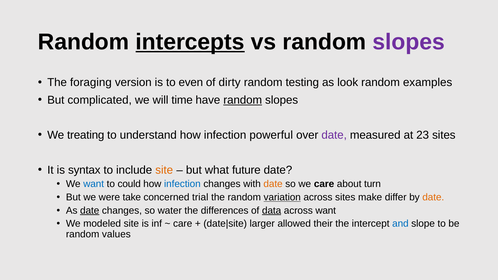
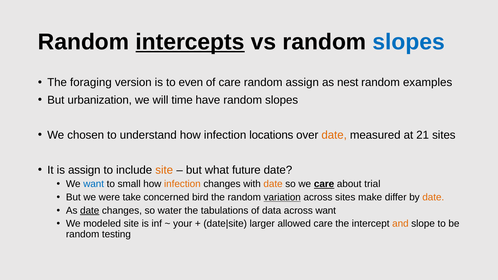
slopes at (409, 42) colour: purple -> blue
of dirty: dirty -> care
random testing: testing -> assign
look: look -> nest
complicated: complicated -> urbanization
random at (243, 100) underline: present -> none
treating: treating -> chosen
powerful: powerful -> locations
date at (334, 135) colour: purple -> orange
23: 23 -> 21
is syntax: syntax -> assign
could: could -> small
infection at (182, 184) colour: blue -> orange
care at (324, 184) underline: none -> present
turn: turn -> trial
trial: trial -> bird
differences: differences -> tabulations
data underline: present -> none
care at (183, 224): care -> your
allowed their: their -> care
and colour: blue -> orange
values: values -> testing
